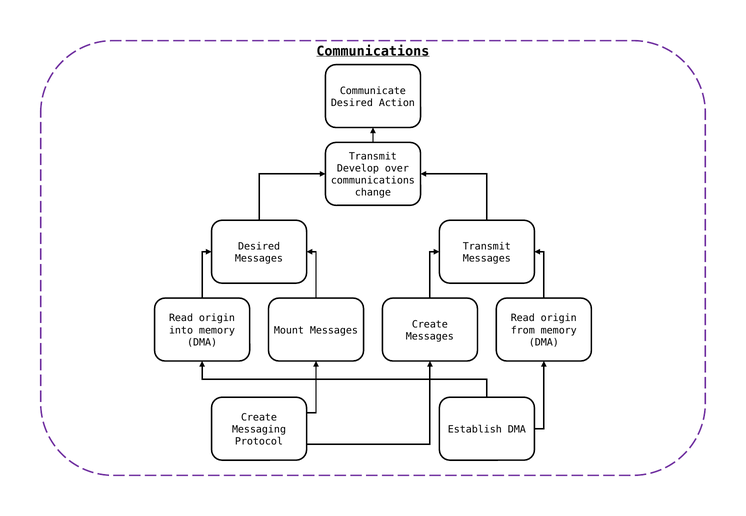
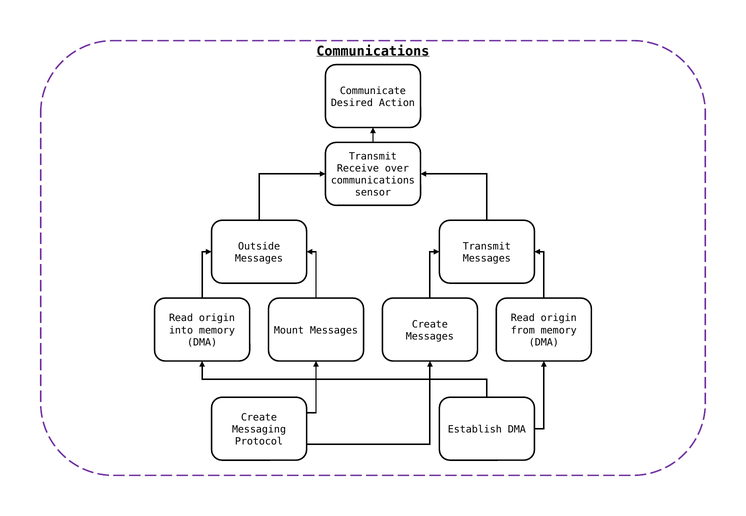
Develop: Develop -> Receive
change: change -> sensor
Desired at (259, 247): Desired -> Outside
